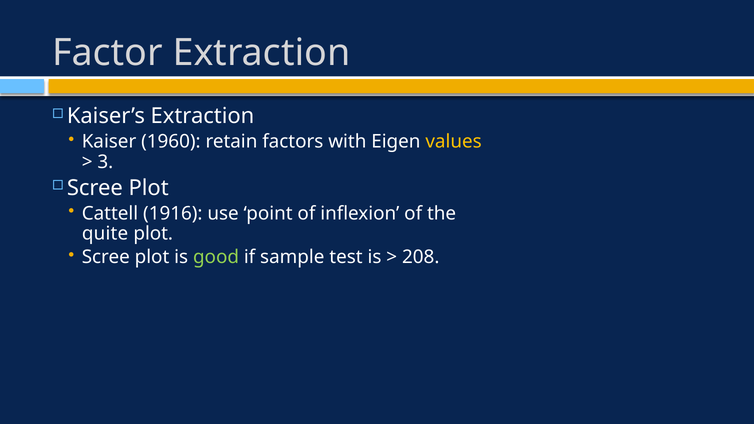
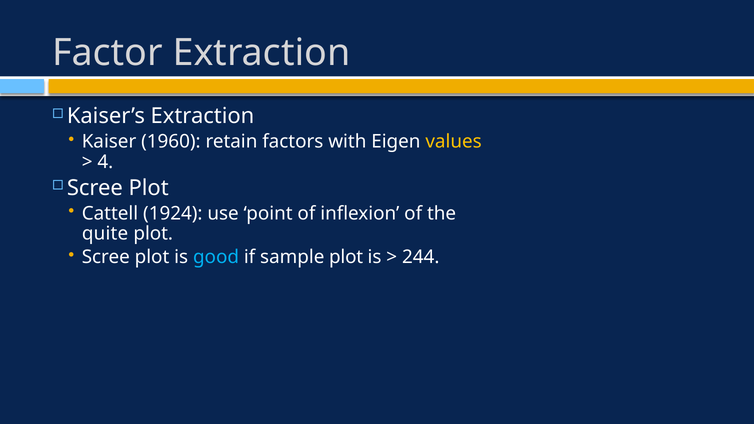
3: 3 -> 4
1916: 1916 -> 1924
good colour: light green -> light blue
sample test: test -> plot
208: 208 -> 244
